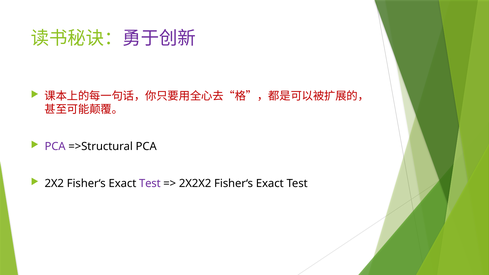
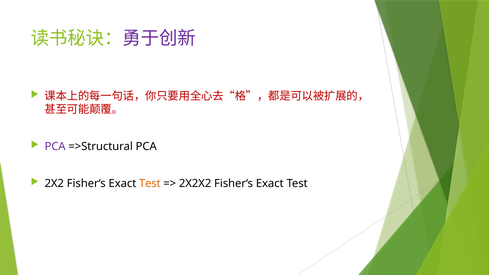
Test at (150, 184) colour: purple -> orange
